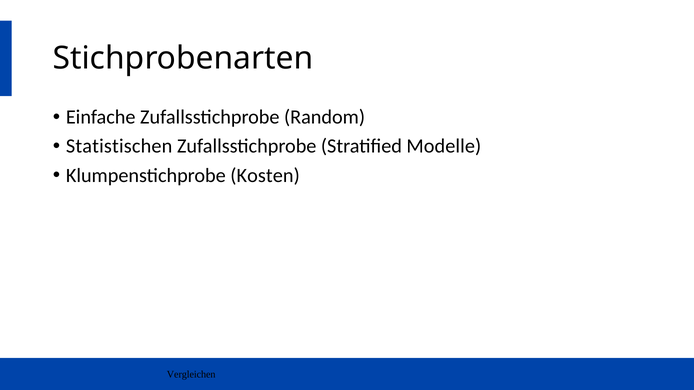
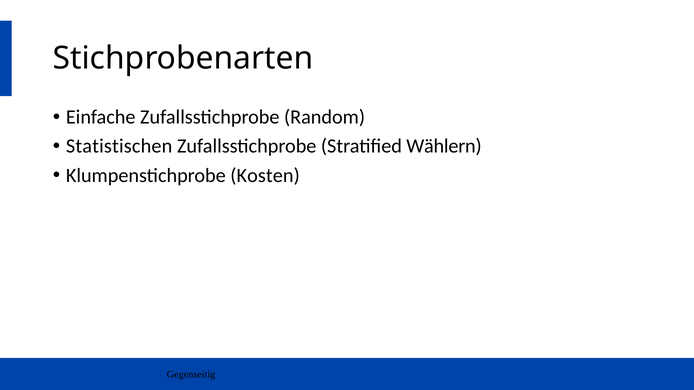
Modelle: Modelle -> Wählern
Vergleichen: Vergleichen -> Gegenseitig
